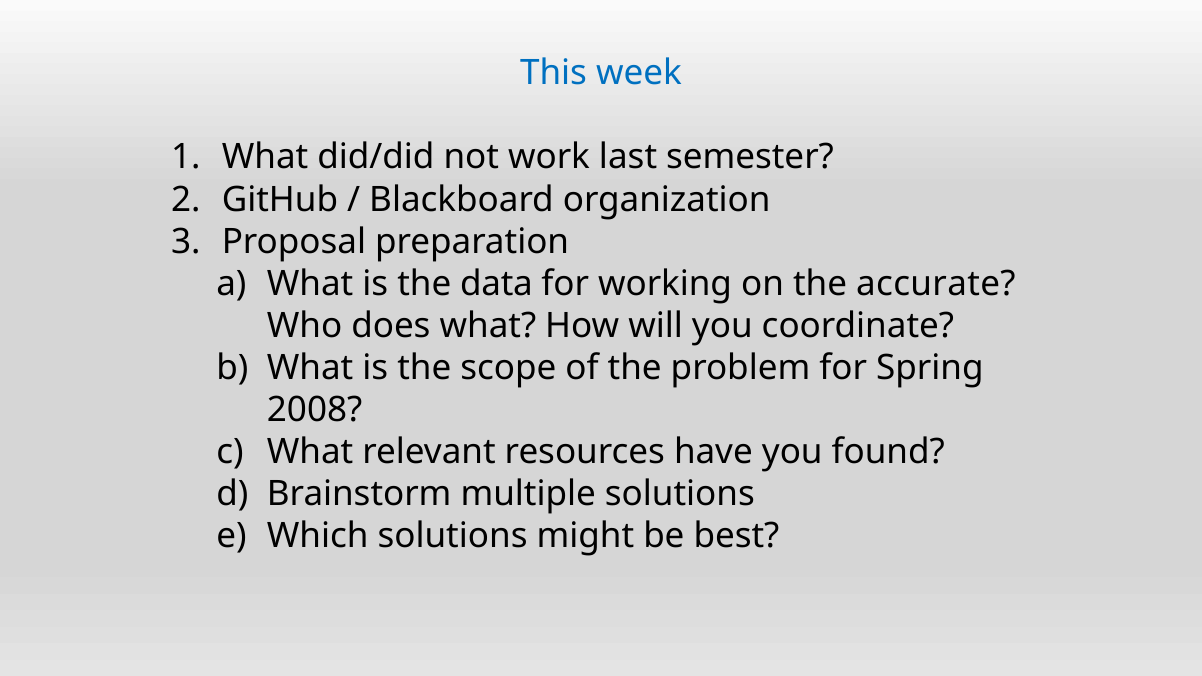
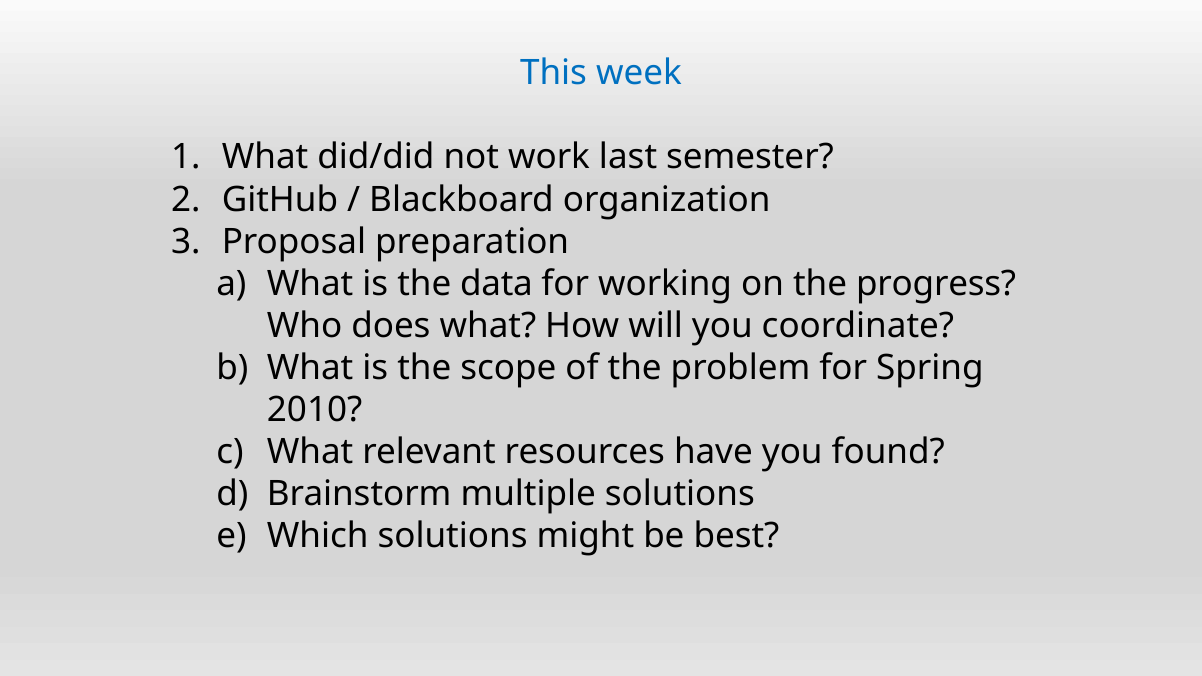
accurate: accurate -> progress
2008: 2008 -> 2010
